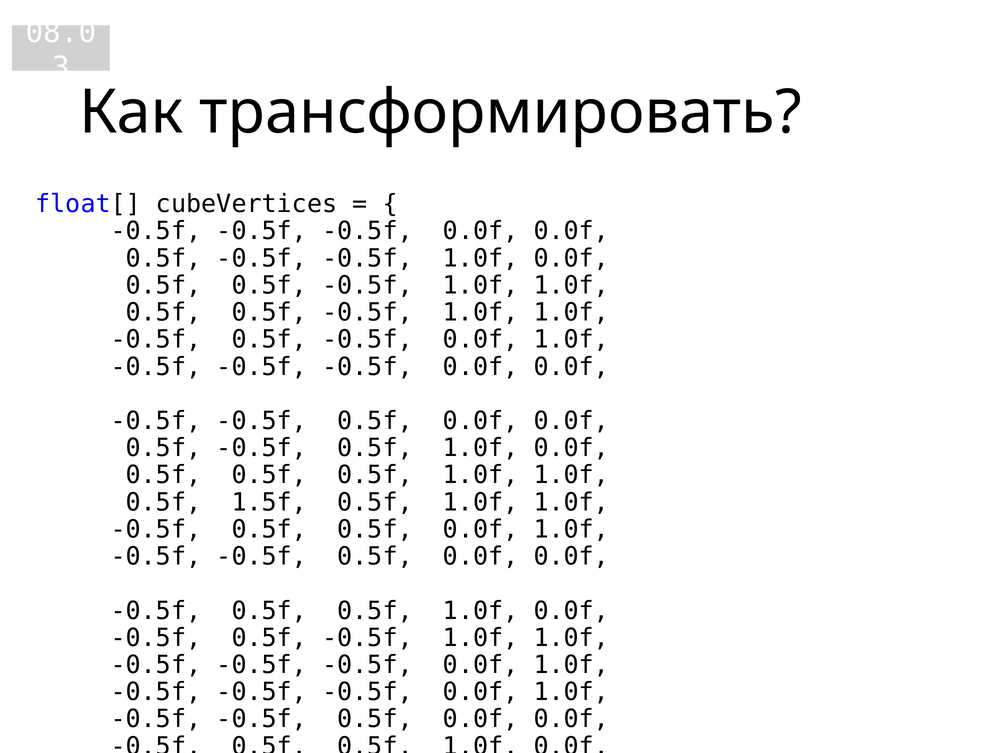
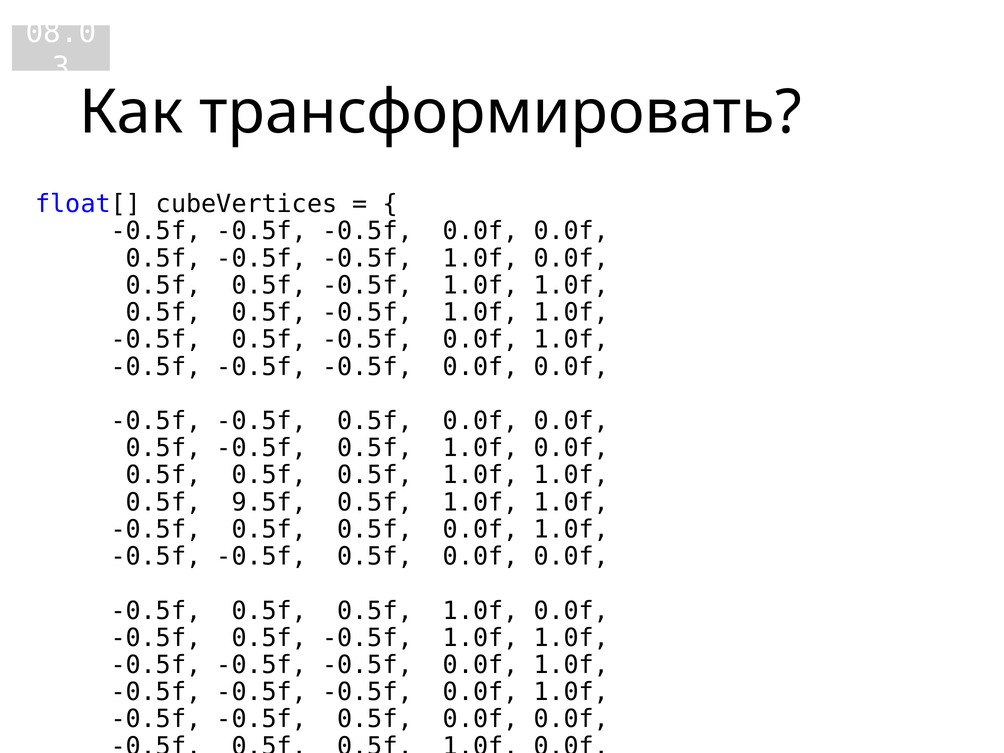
1.5f: 1.5f -> 9.5f
